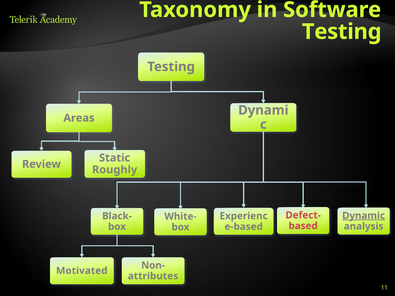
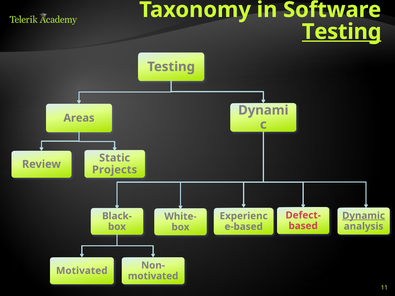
Testing at (342, 32) underline: none -> present
Roughly: Roughly -> Projects
attributes at (153, 276): attributes -> motivated
